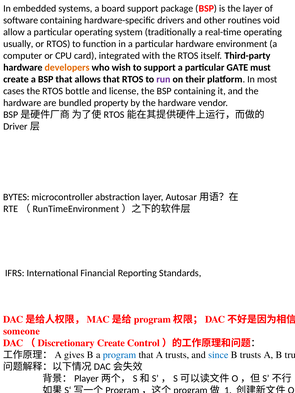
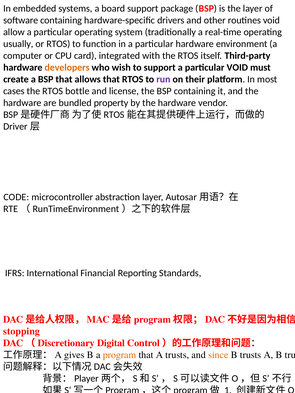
particular GATE: GATE -> VOID
BYTES: BYTES -> CODE
someone: someone -> stopping
DAC（Discretionary Create: Create -> Digital
program at (120, 355) colour: blue -> orange
since colour: blue -> orange
